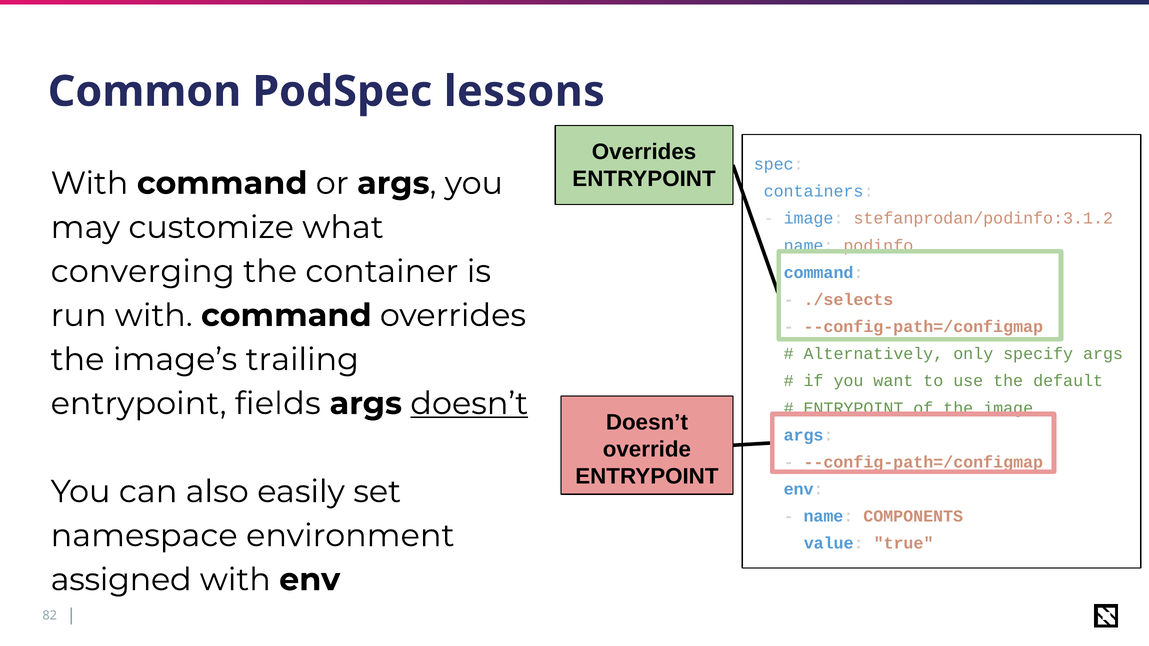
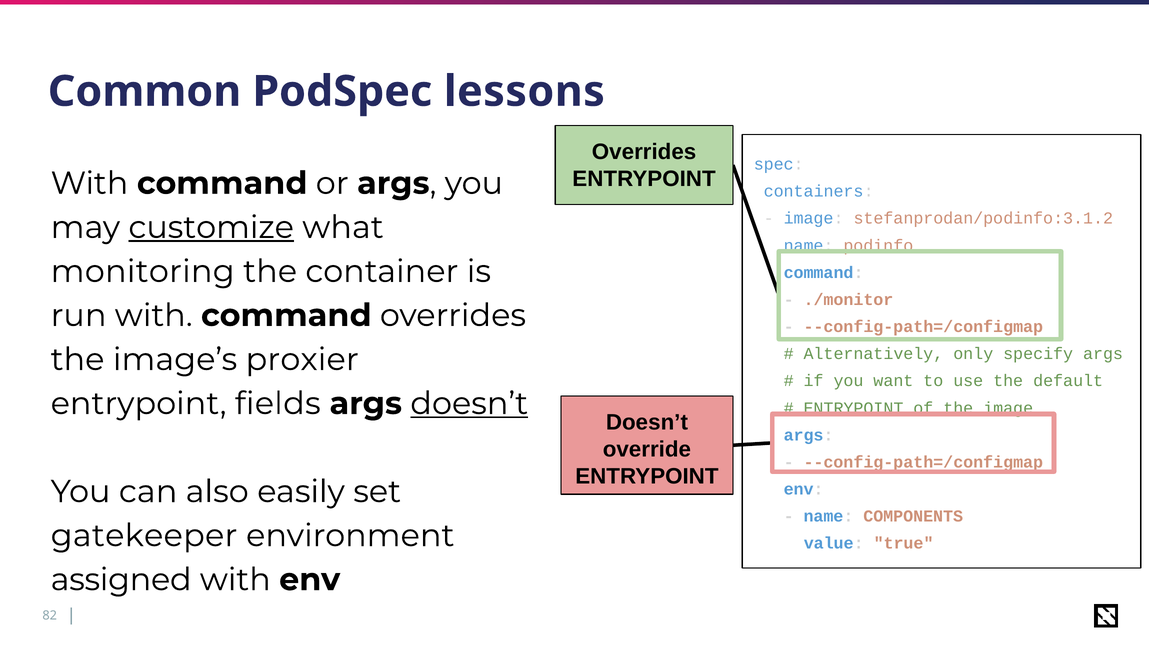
customize underline: none -> present
converging: converging -> monitoring
./selects: ./selects -> ./monitor
trailing: trailing -> proxier
namespace: namespace -> gatekeeper
